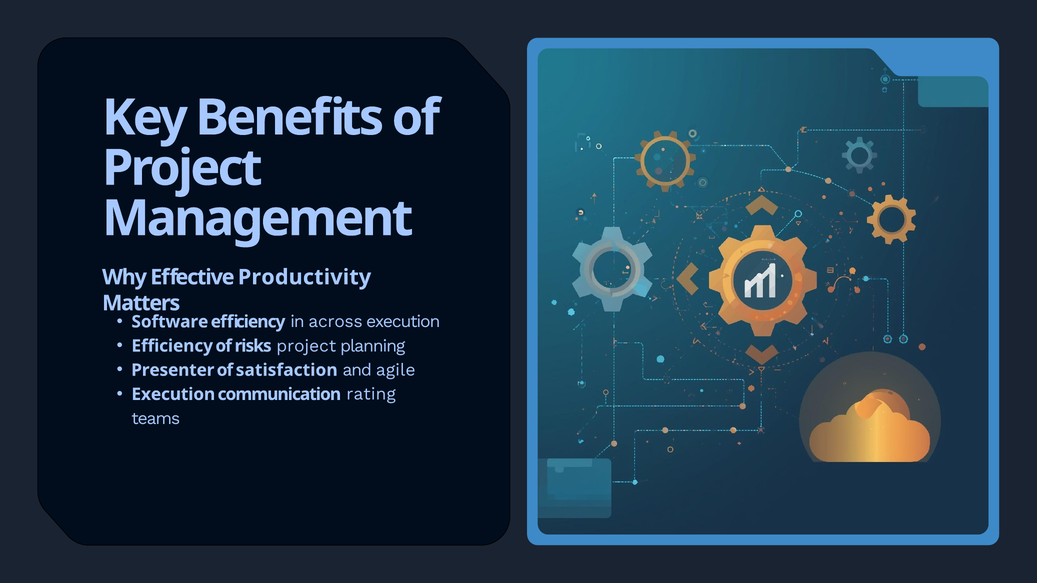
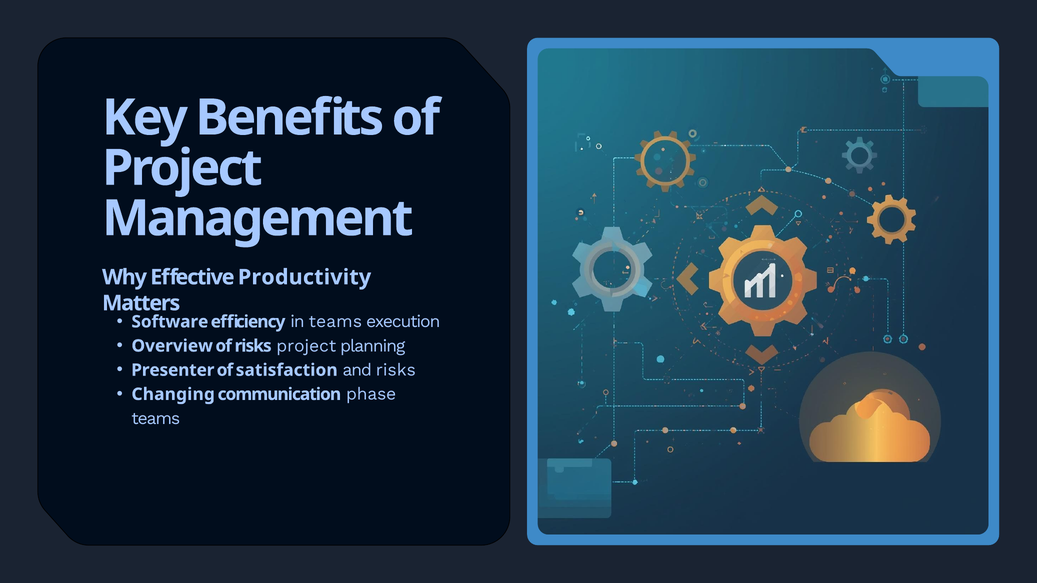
in across: across -> teams
Efficiency at (172, 346): Efficiency -> Overview
and agile: agile -> risks
Execution at (173, 394): Execution -> Changing
rating: rating -> phase
